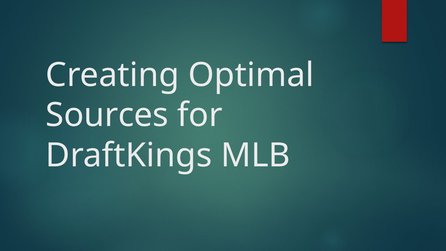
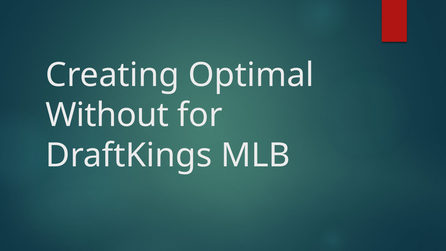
Sources: Sources -> Without
